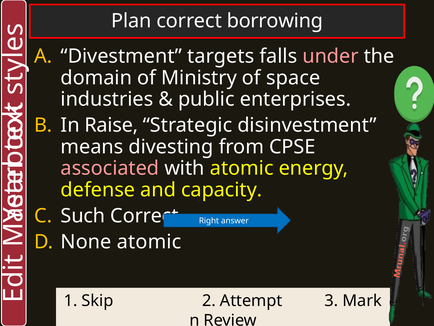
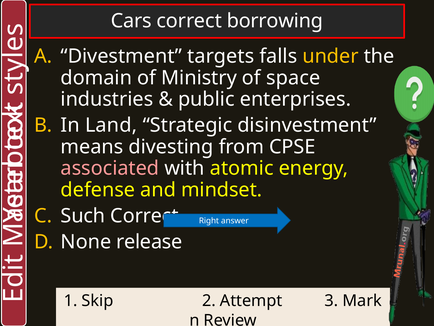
Plan: Plan -> Cars
under colour: pink -> yellow
Raise: Raise -> Land
capacity: capacity -> mindset
None atomic: atomic -> release
